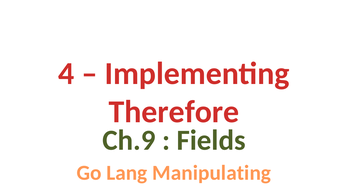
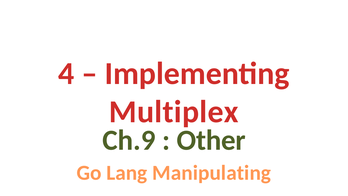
Therefore: Therefore -> Multiplex
Fields: Fields -> Other
